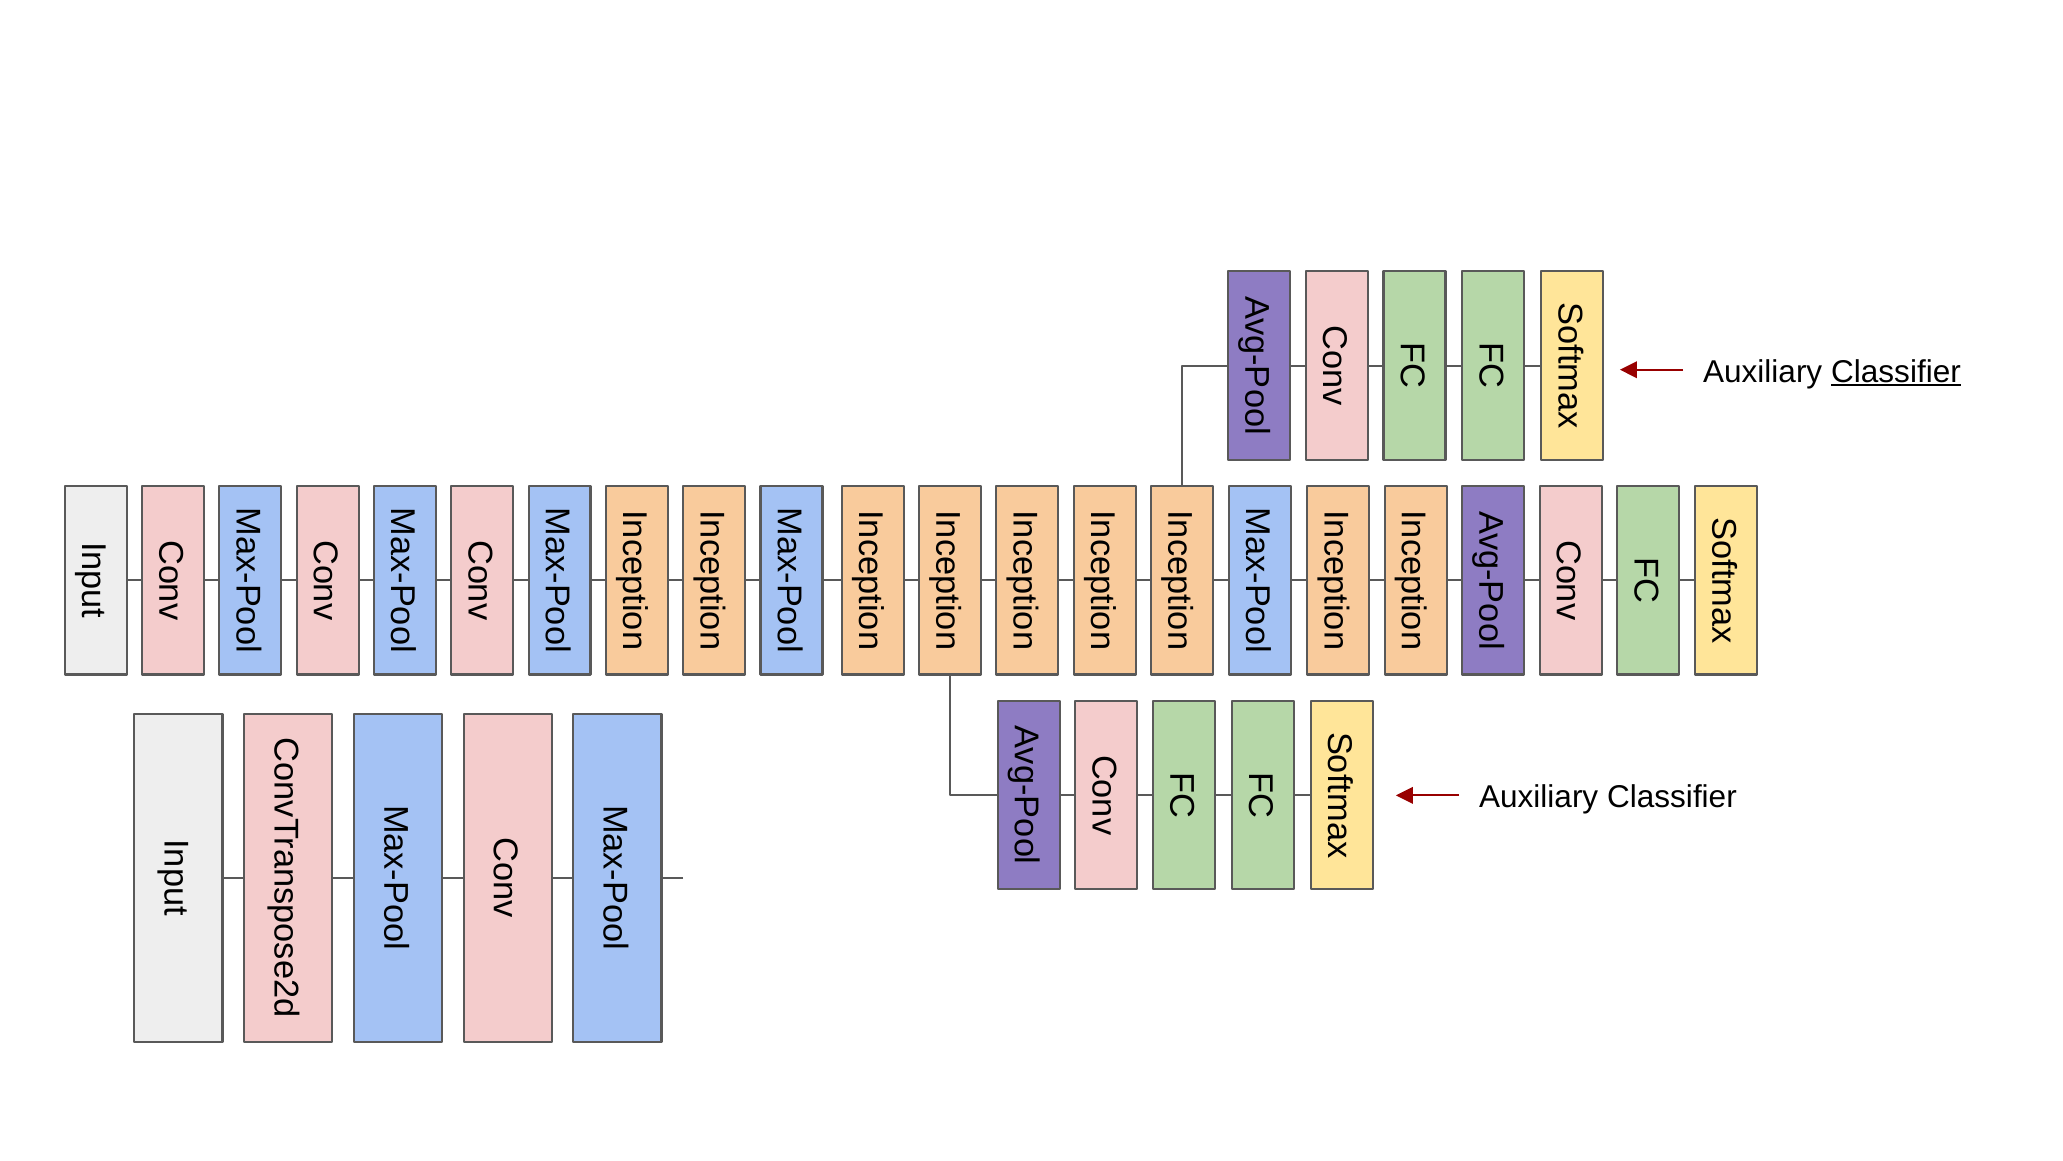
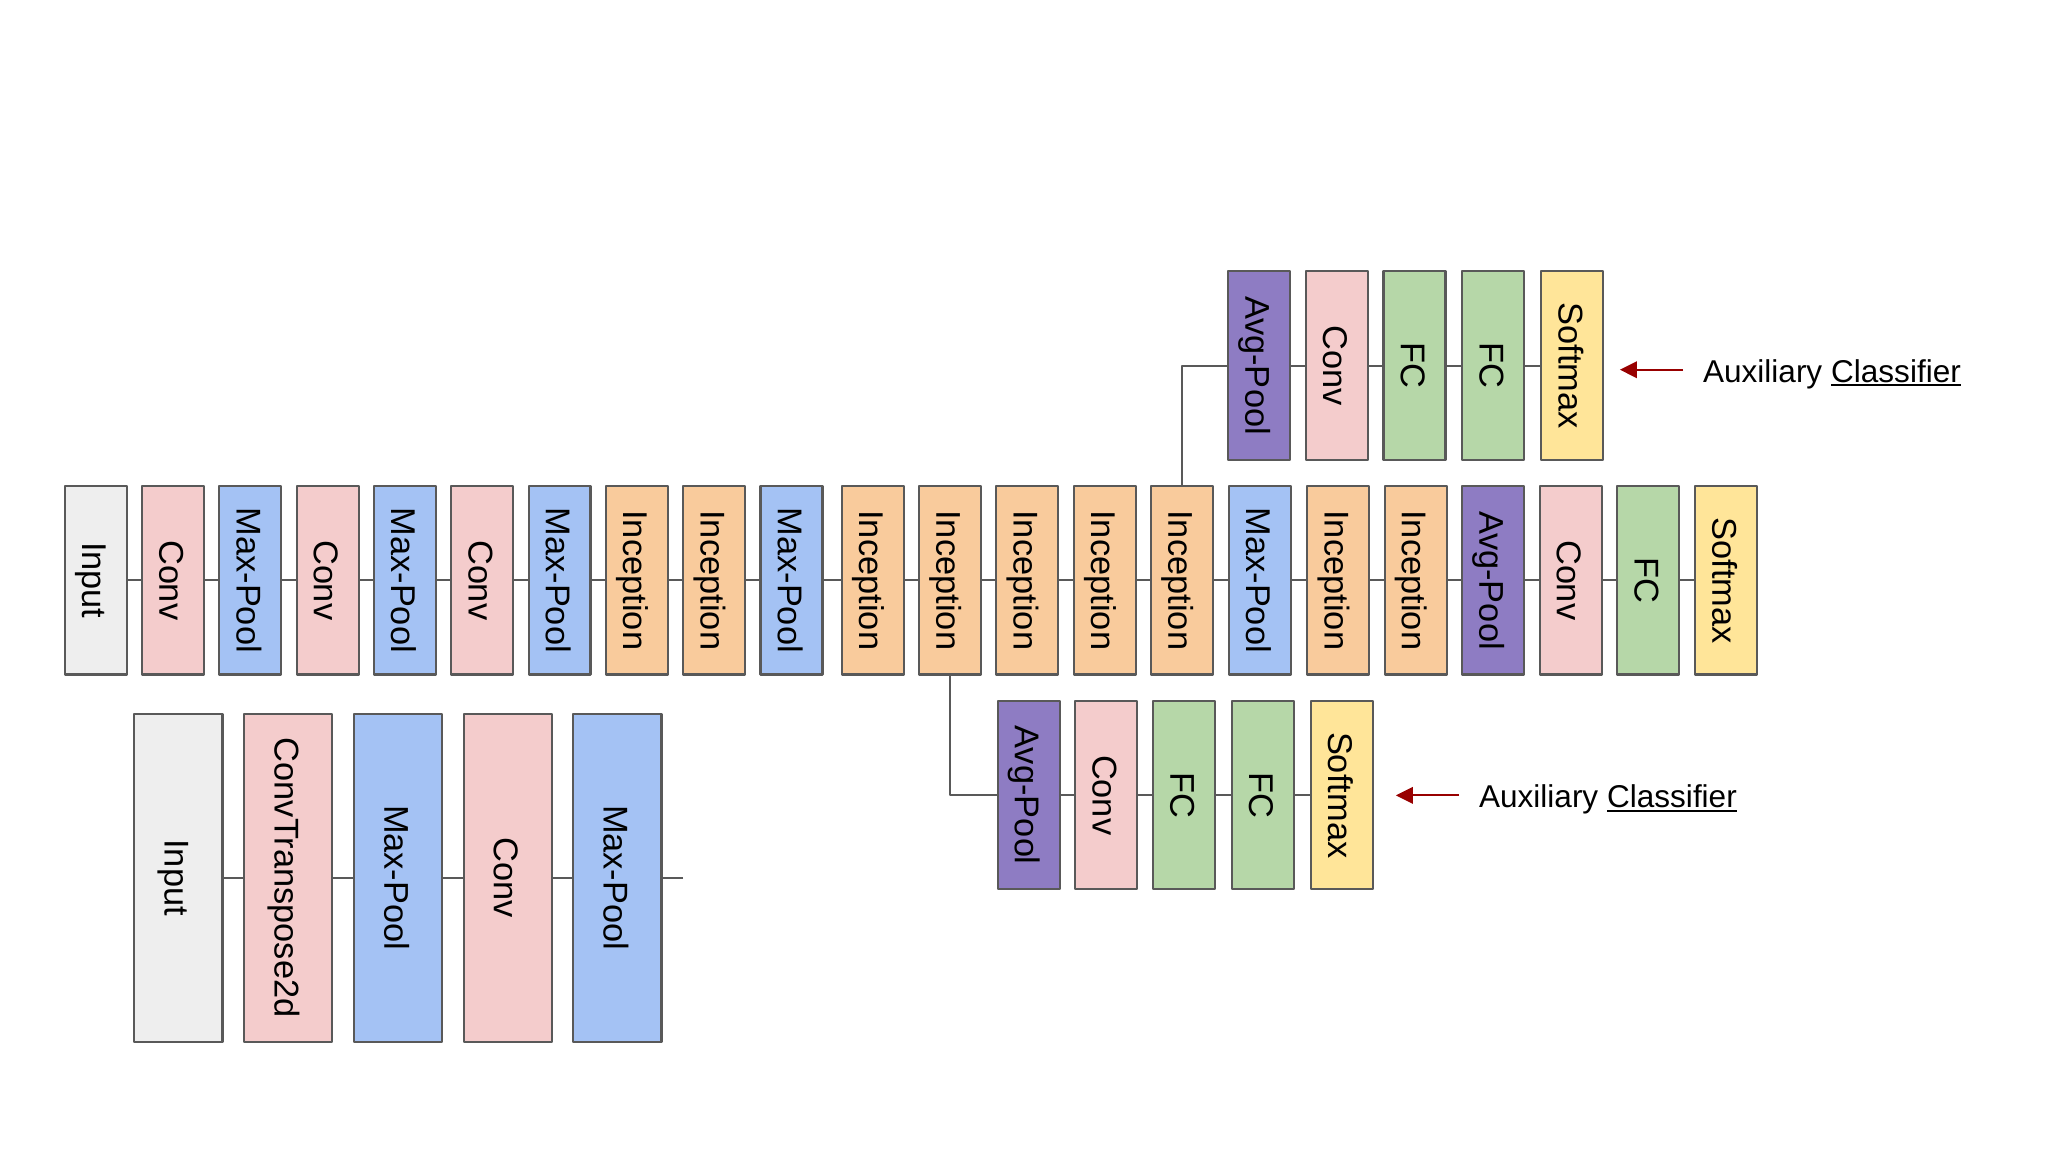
Classifier at (1672, 797) underline: none -> present
